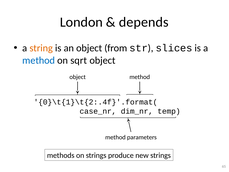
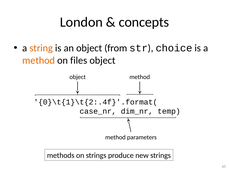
depends: depends -> concepts
slices: slices -> choice
method at (39, 60) colour: blue -> orange
sqrt: sqrt -> files
